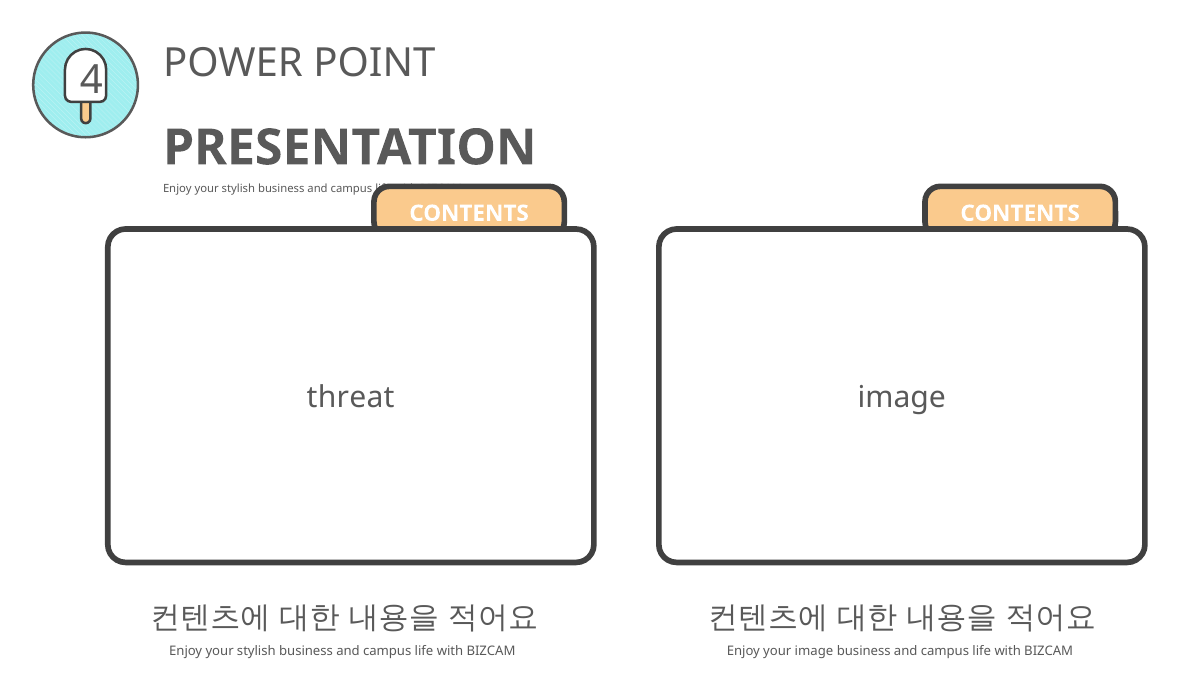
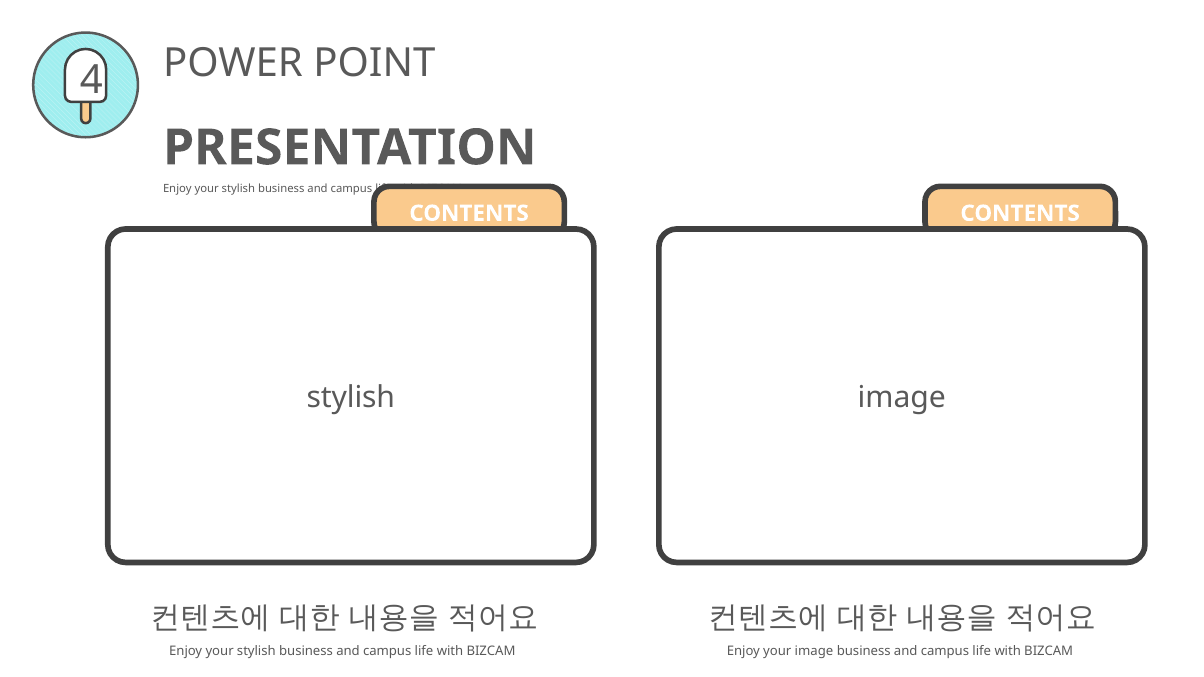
threat at (351, 398): threat -> stylish
